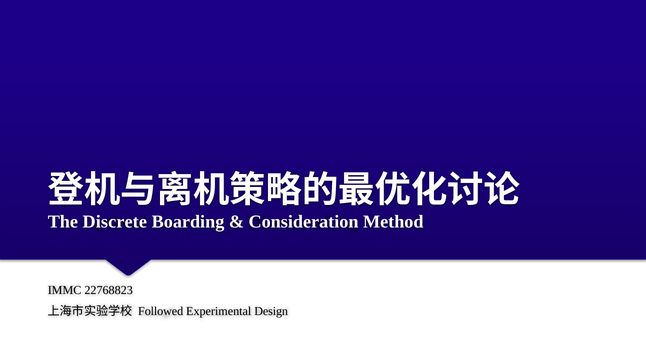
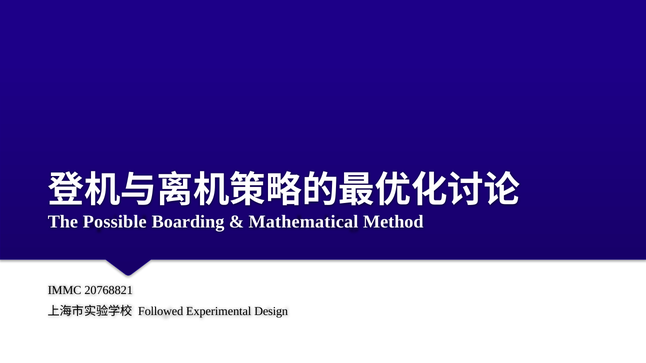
Discrete: Discrete -> Possible
Consideration: Consideration -> Mathematical
22768823: 22768823 -> 20768821
